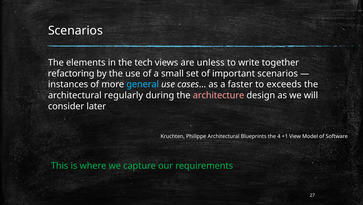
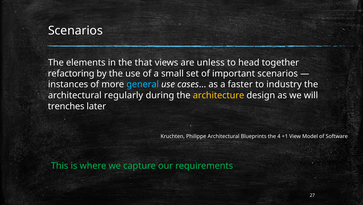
tech: tech -> that
write: write -> head
exceeds: exceeds -> industry
architecture colour: pink -> yellow
consider: consider -> trenches
